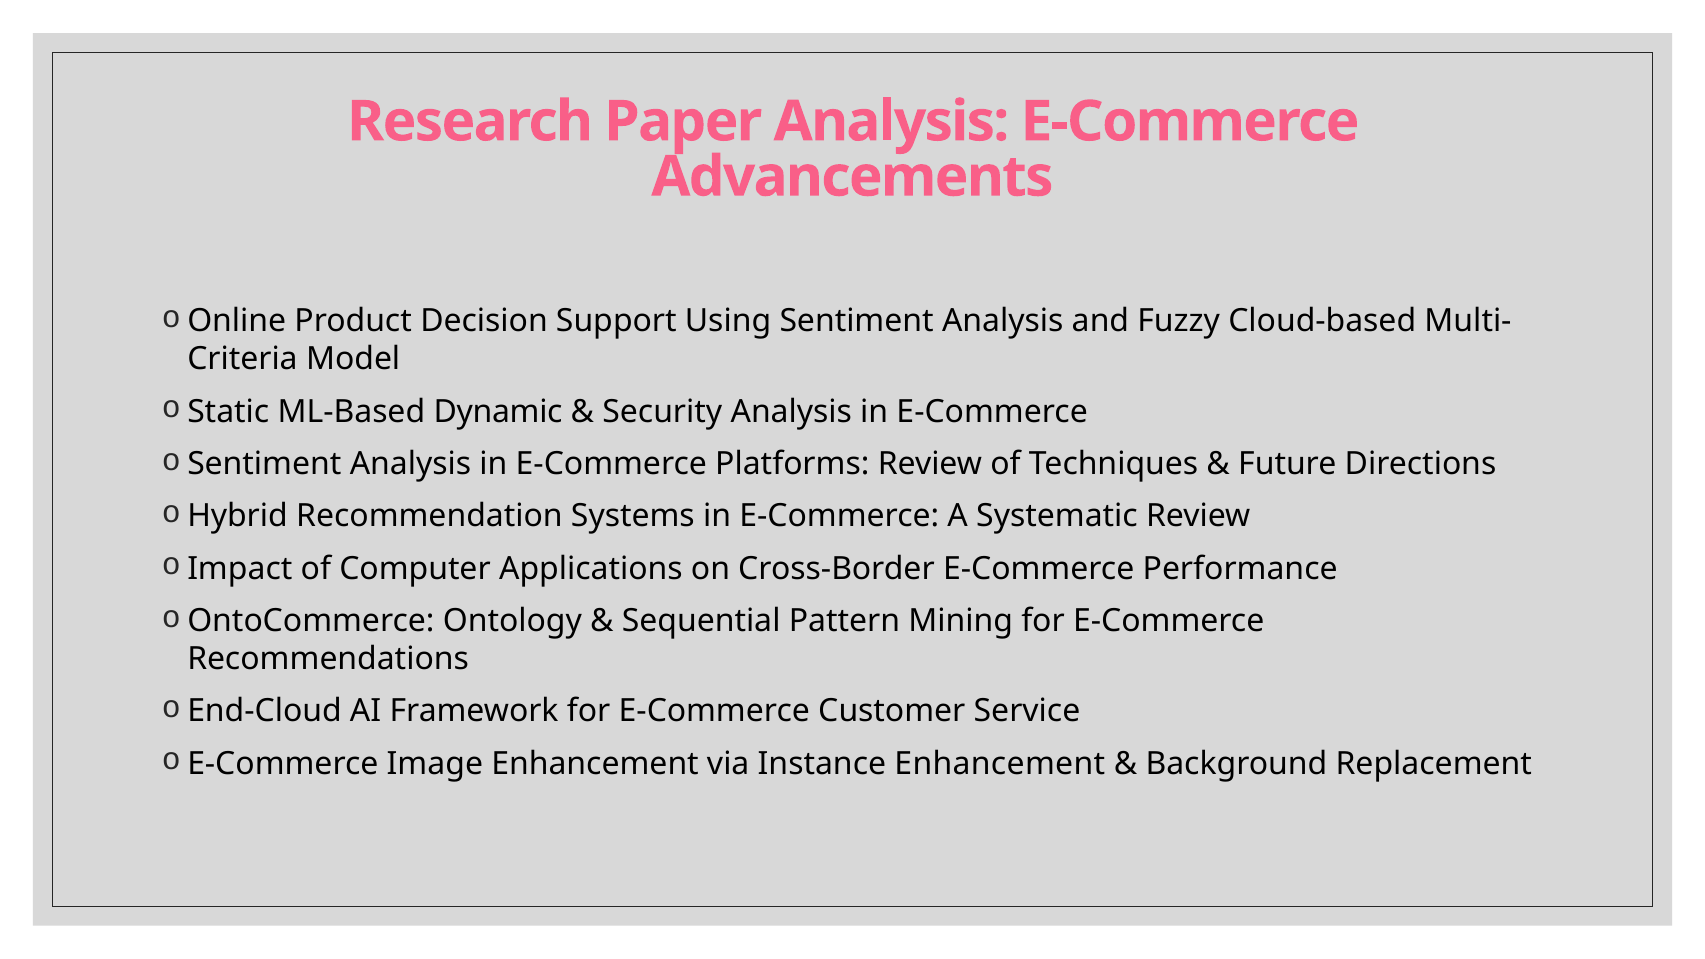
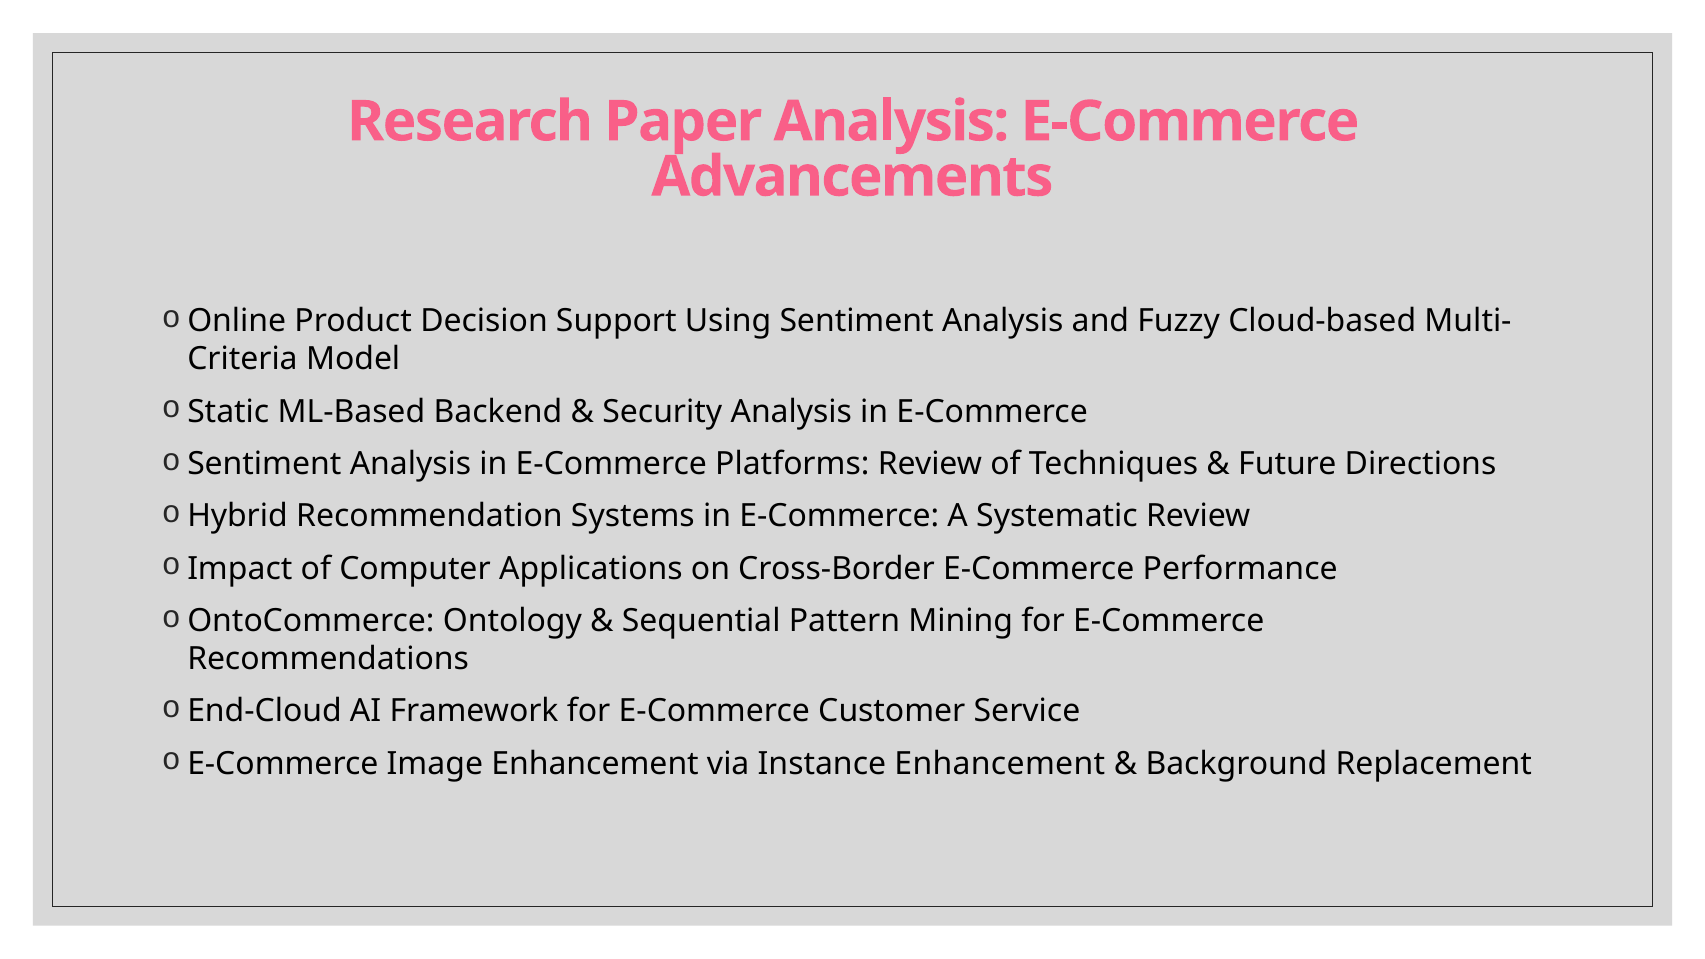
Dynamic: Dynamic -> Backend
